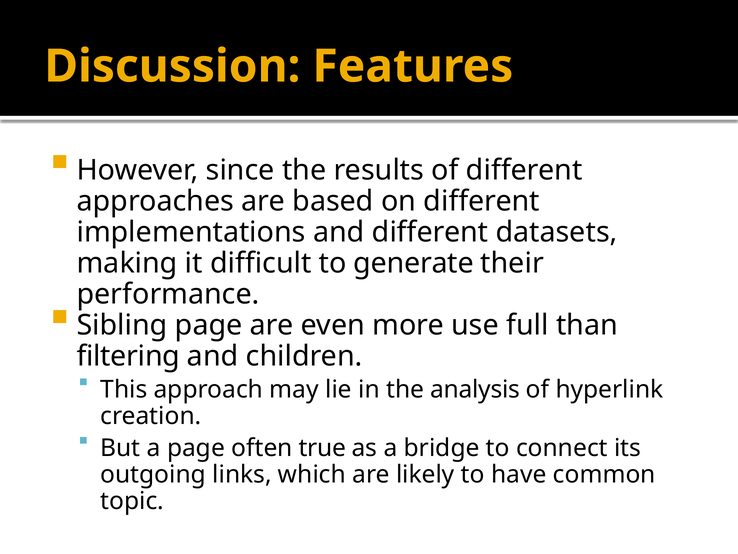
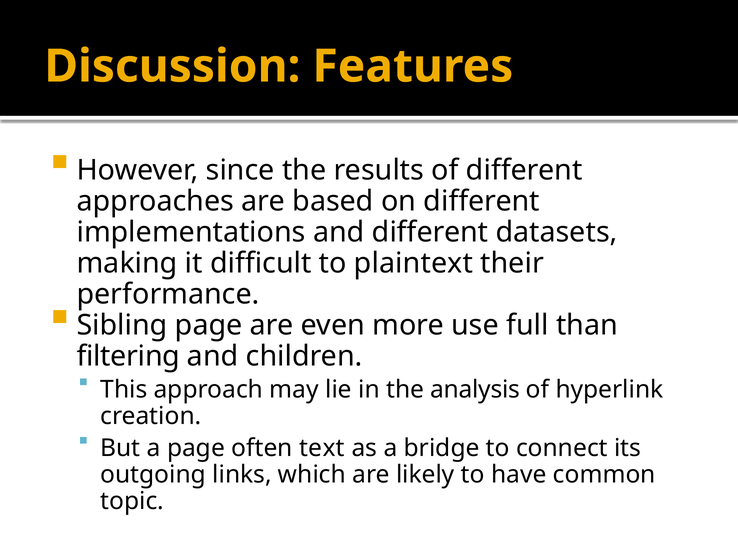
generate: generate -> plaintext
true: true -> text
